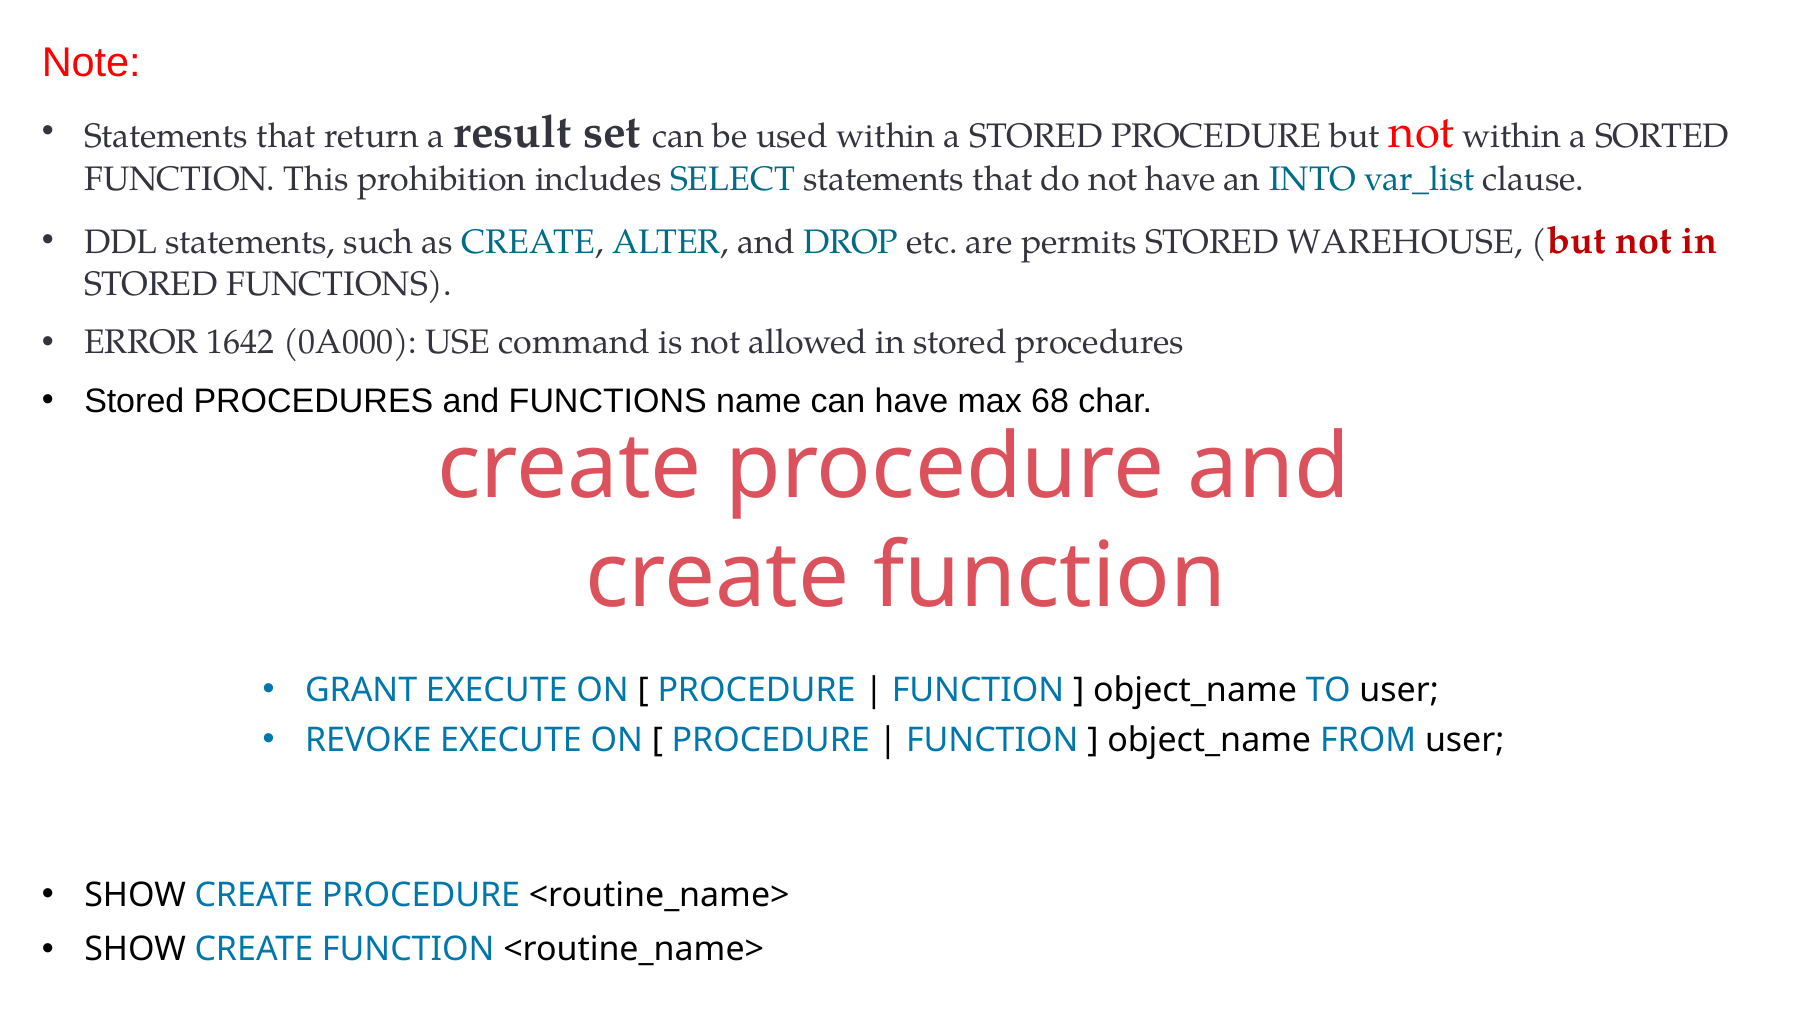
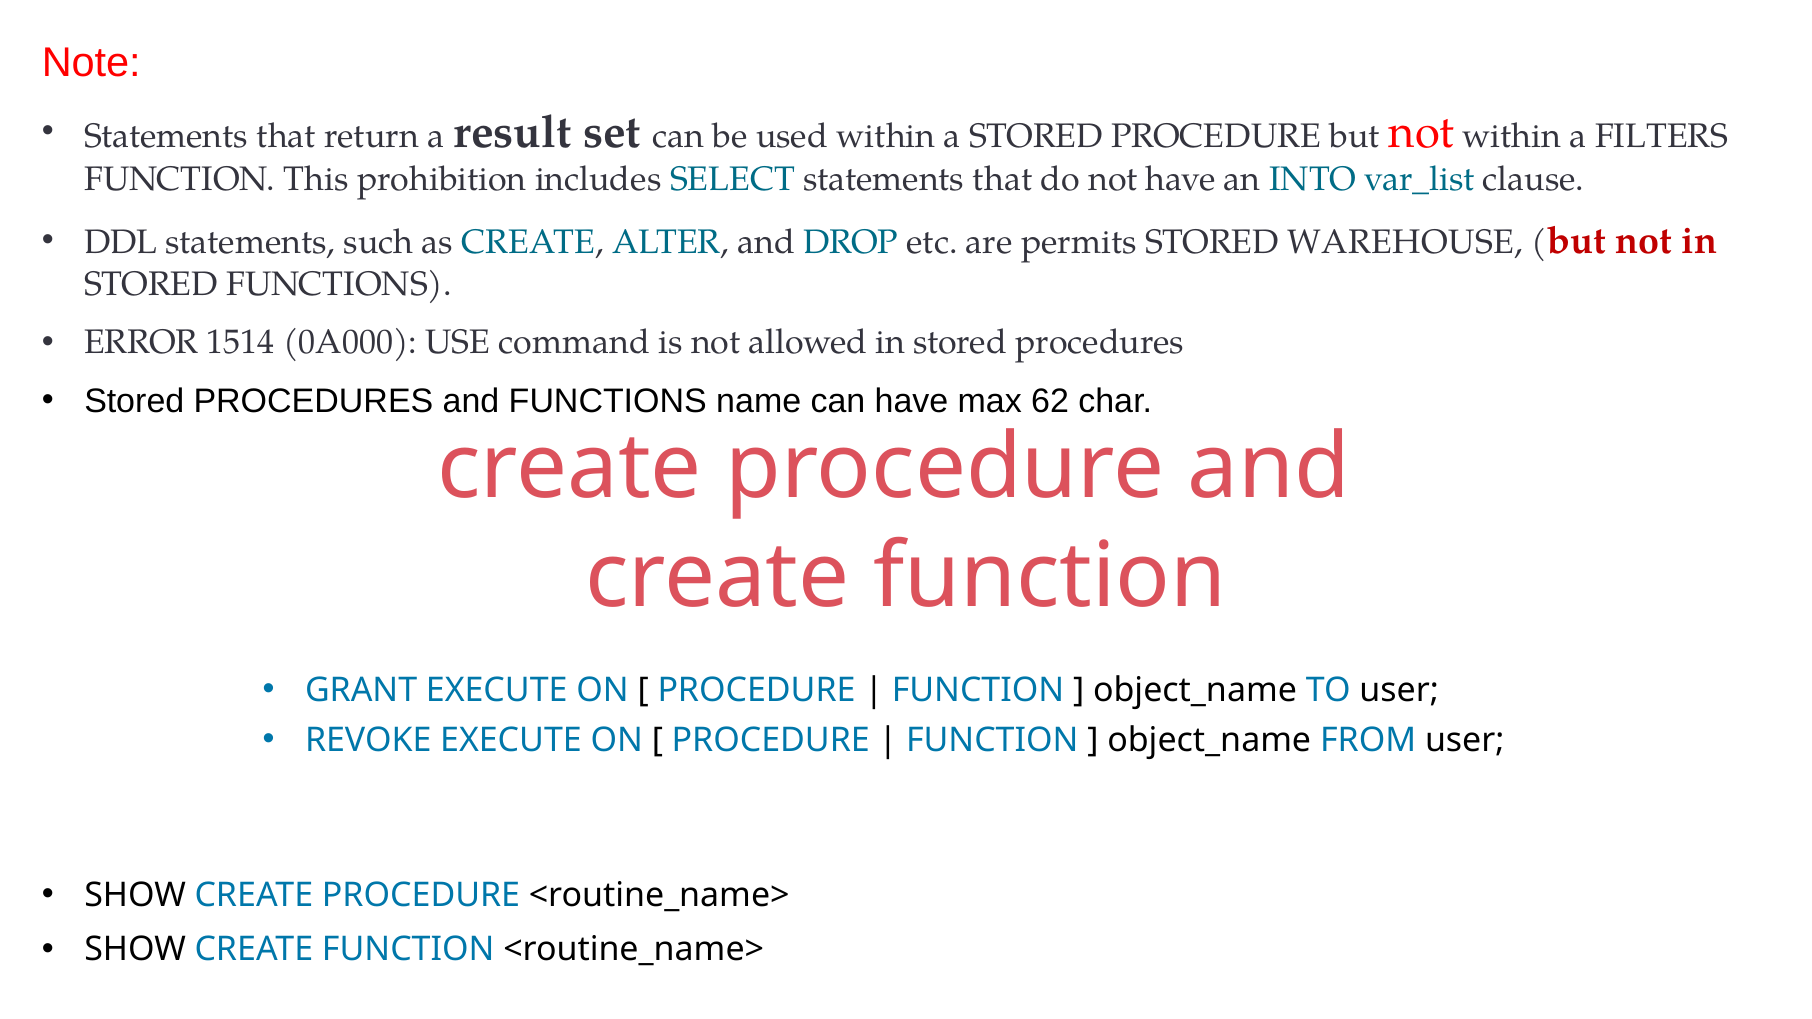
SORTED: SORTED -> FILTERS
1642: 1642 -> 1514
68: 68 -> 62
